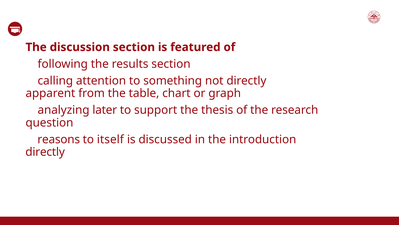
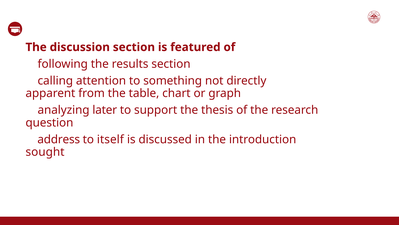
reasons: reasons -> address
directly at (45, 152): directly -> sought
